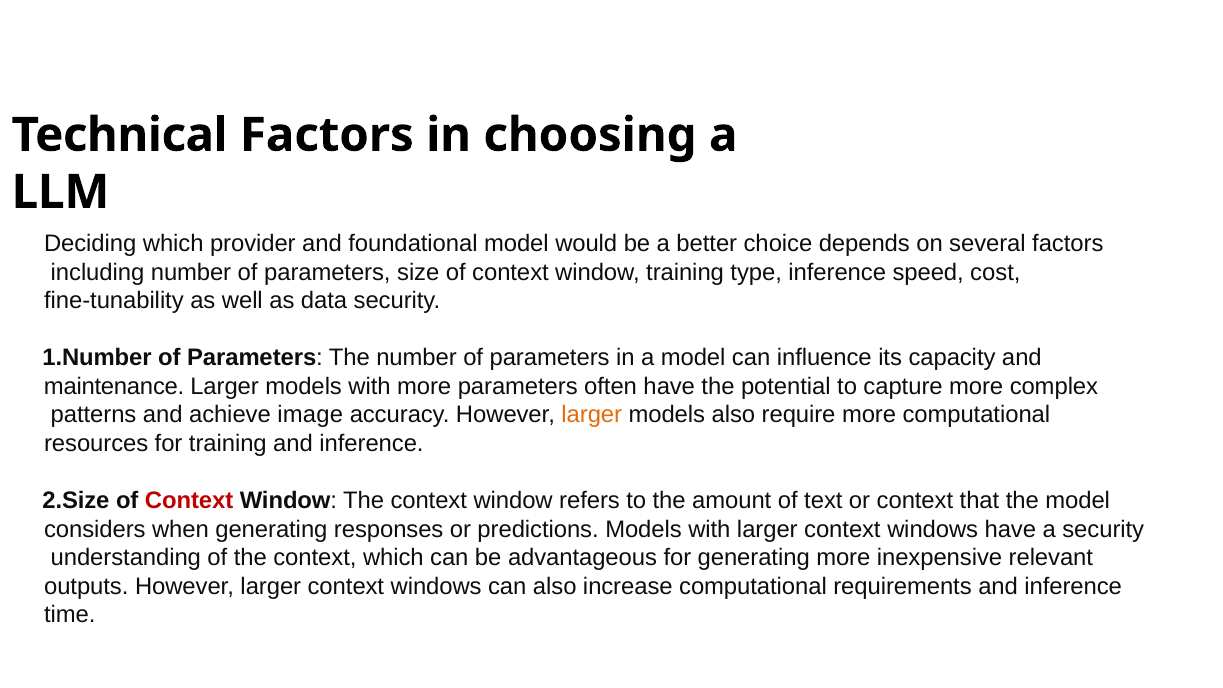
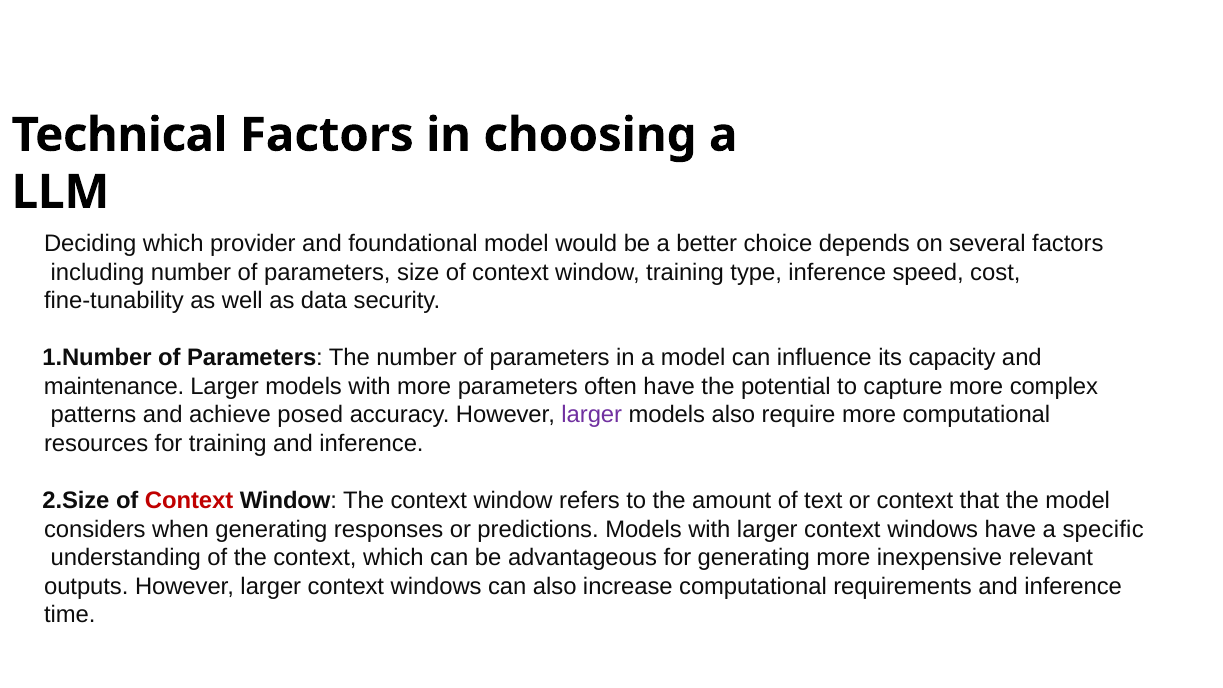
image: image -> posed
larger at (592, 415) colour: orange -> purple
a security: security -> specific
